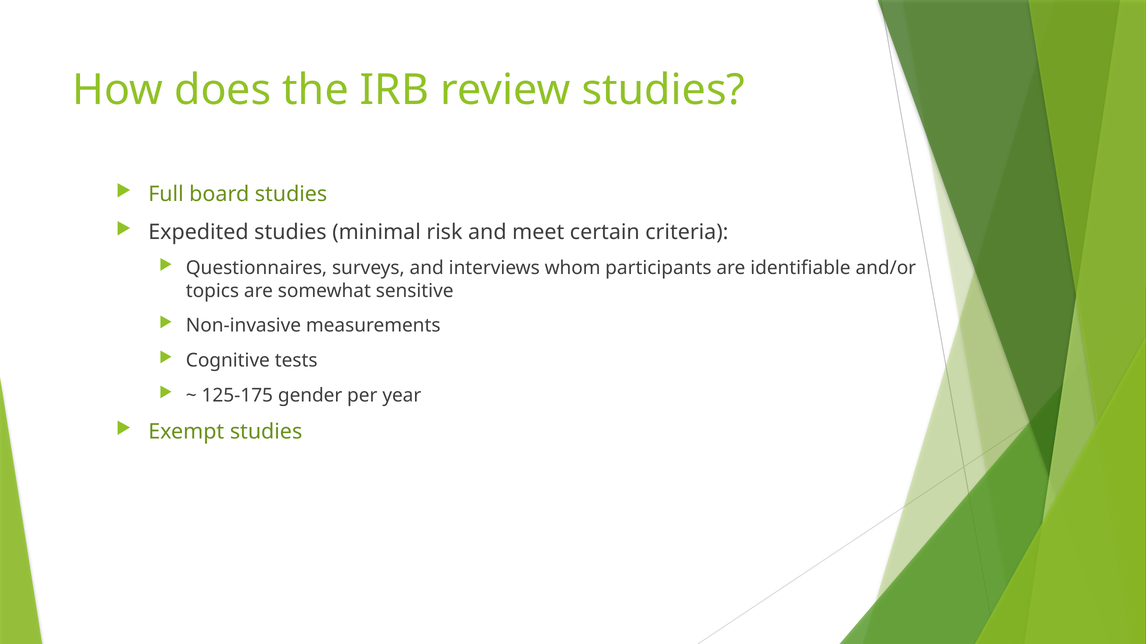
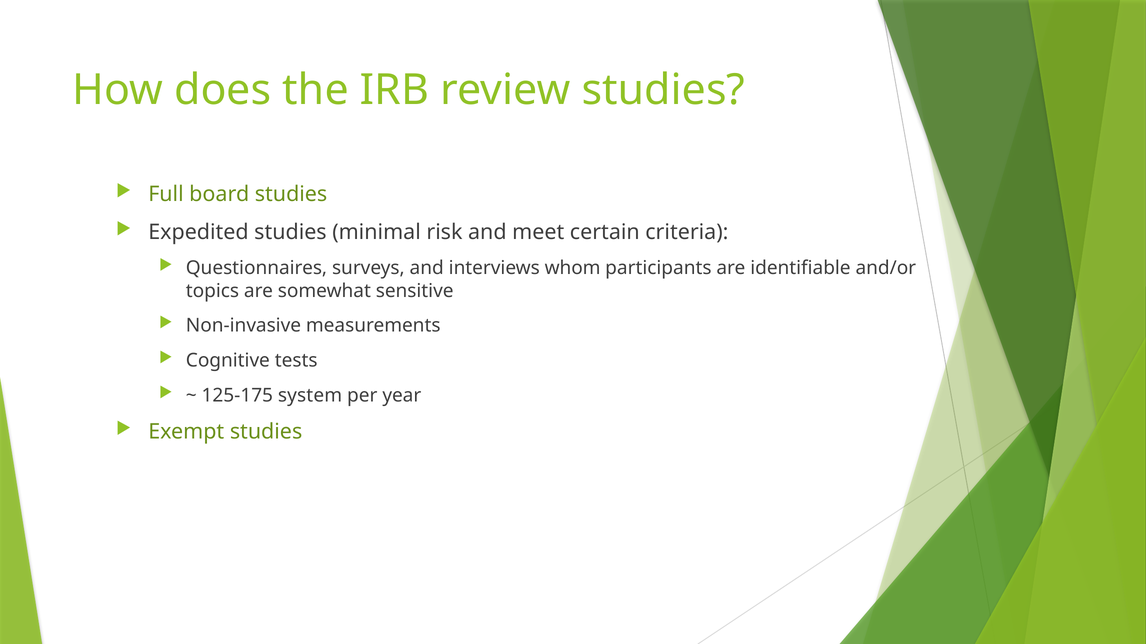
gender: gender -> system
